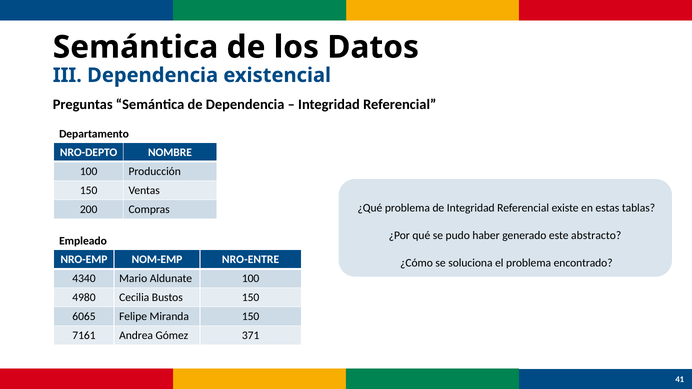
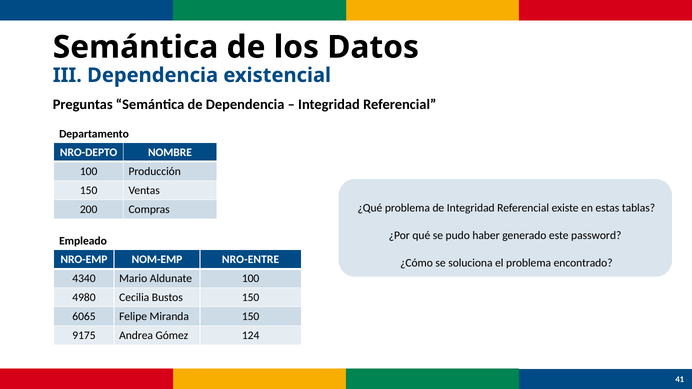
abstracto: abstracto -> password
7161: 7161 -> 9175
371: 371 -> 124
